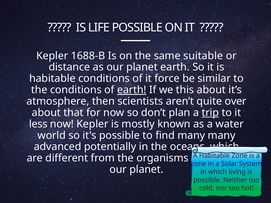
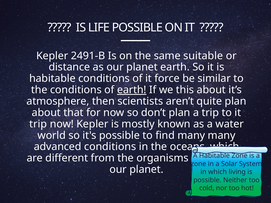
1688-B: 1688-B -> 2491-B
quite over: over -> plan
trip at (210, 113) underline: present -> none
less at (38, 124): less -> trip
advanced potentially: potentially -> conditions
